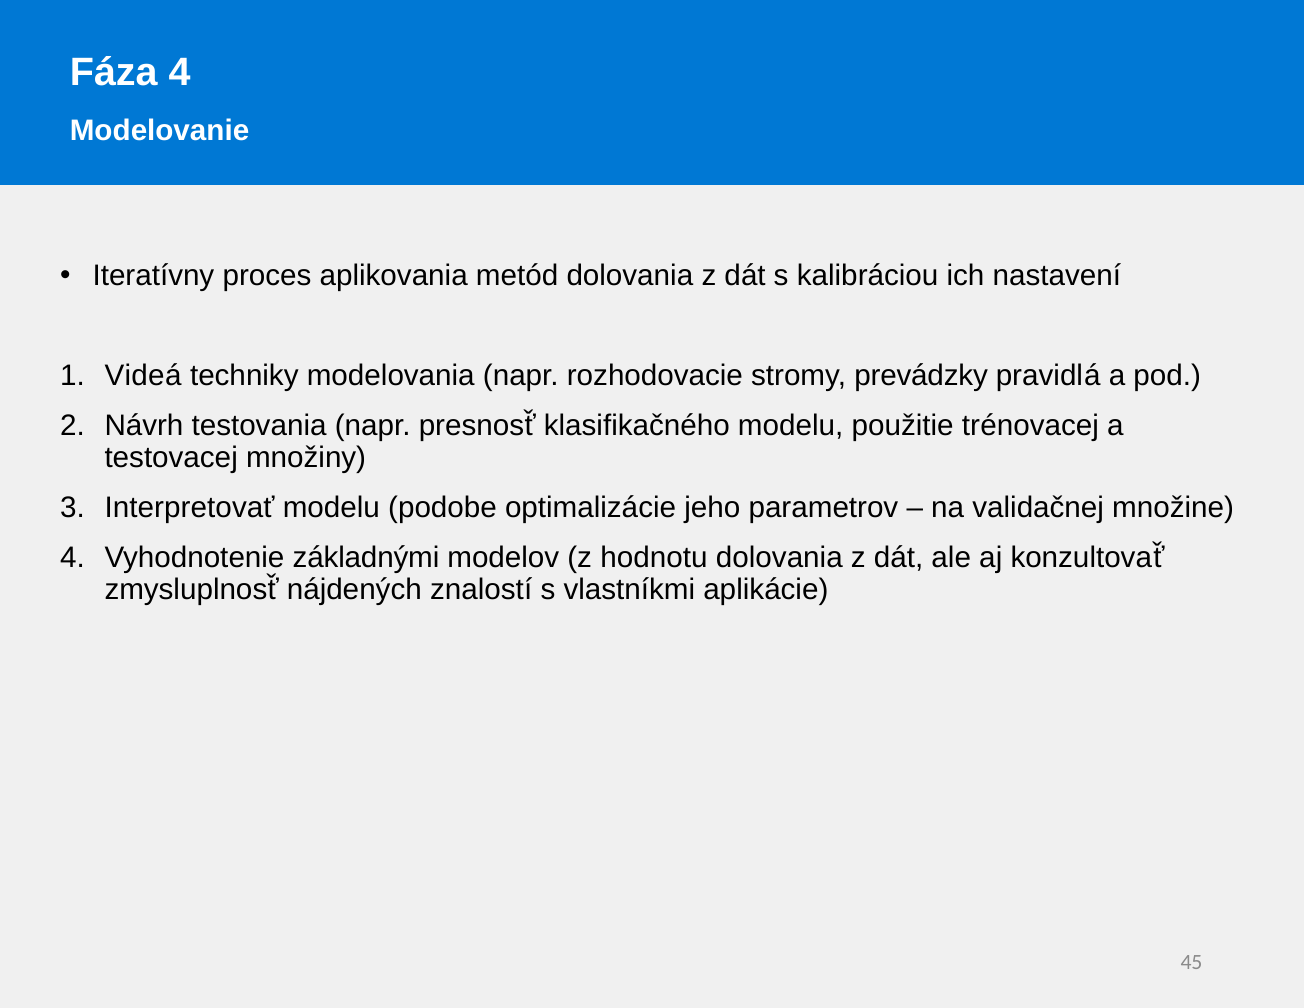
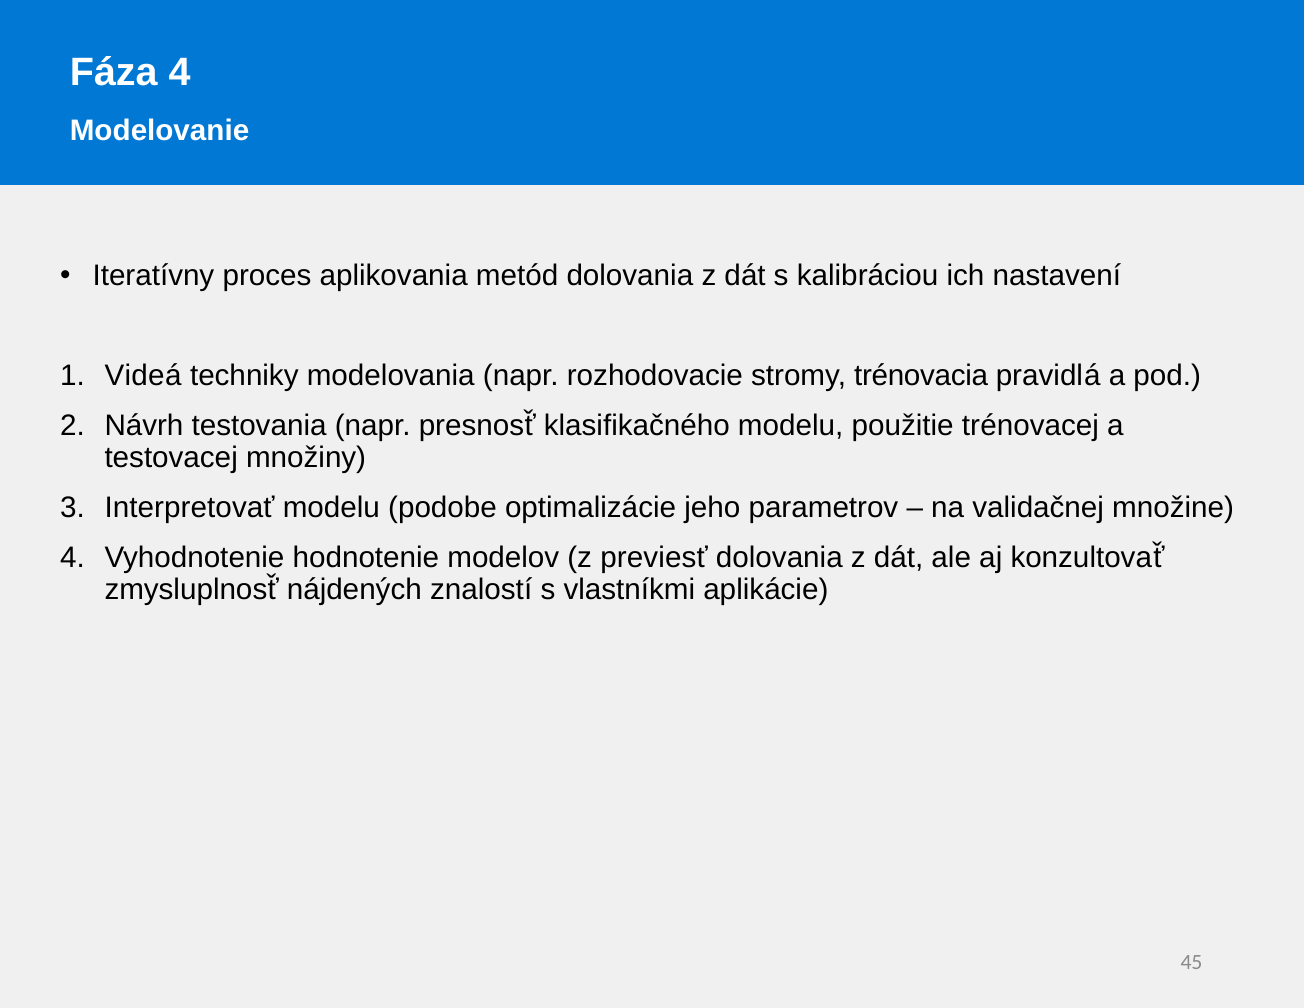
prevádzky: prevádzky -> trénovacia
základnými: základnými -> hodnotenie
hodnotu: hodnotu -> previesť
